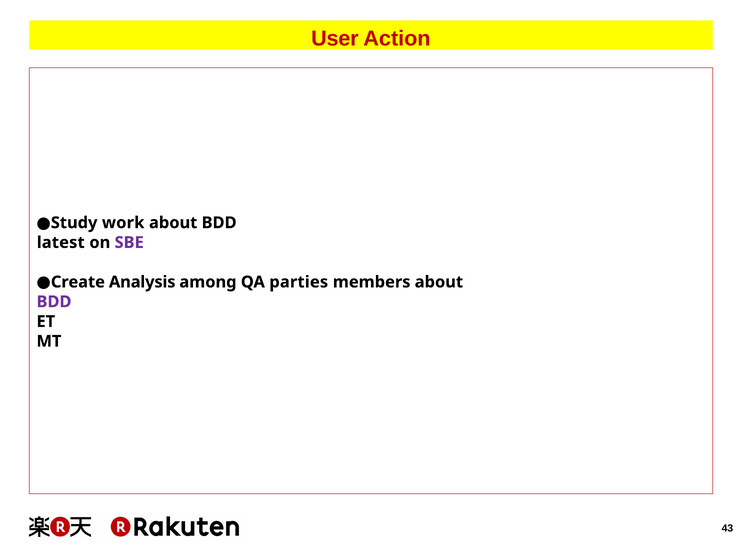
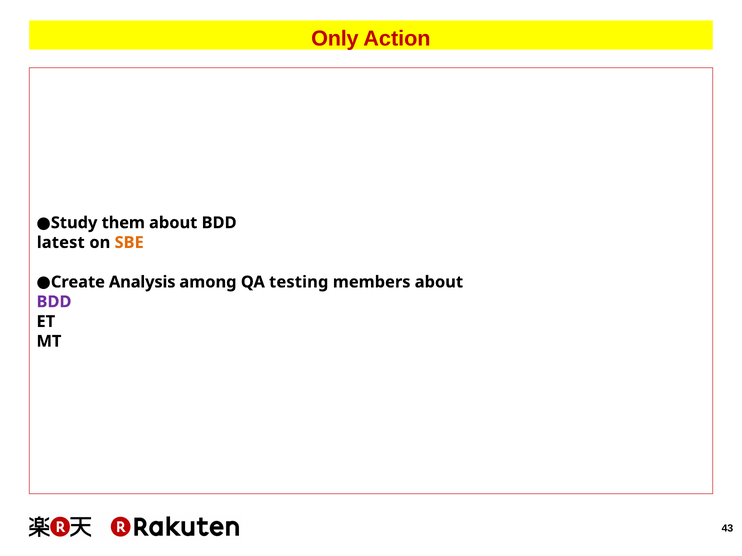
User: User -> Only
work: work -> them
SBE colour: purple -> orange
parties: parties -> testing
